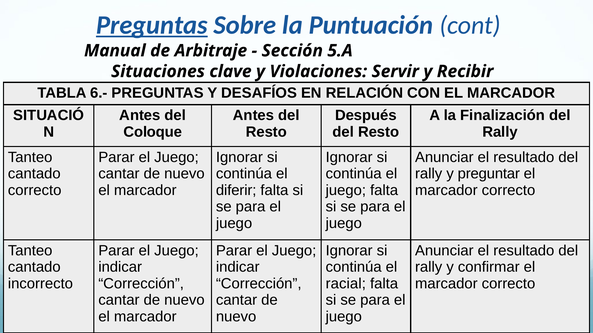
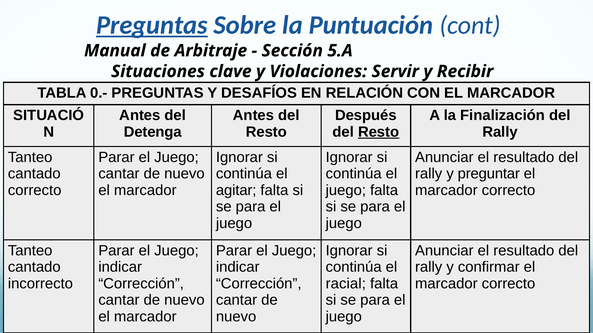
6.-: 6.- -> 0.-
Coloque: Coloque -> Detenga
Resto at (379, 132) underline: none -> present
diferir: diferir -> agitar
